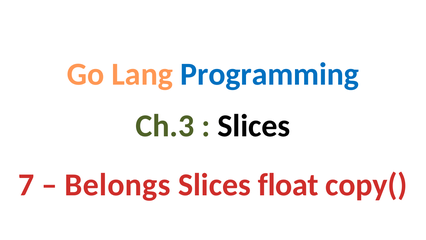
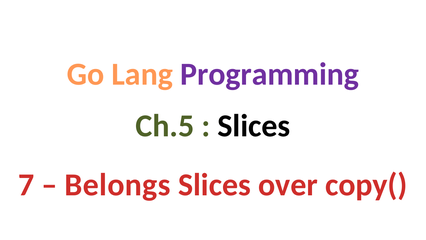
Programming colour: blue -> purple
Ch.3: Ch.3 -> Ch.5
float: float -> over
